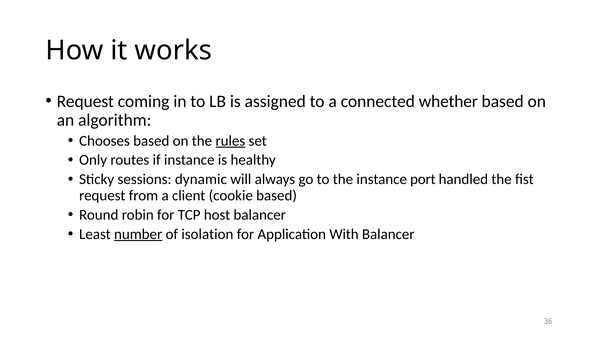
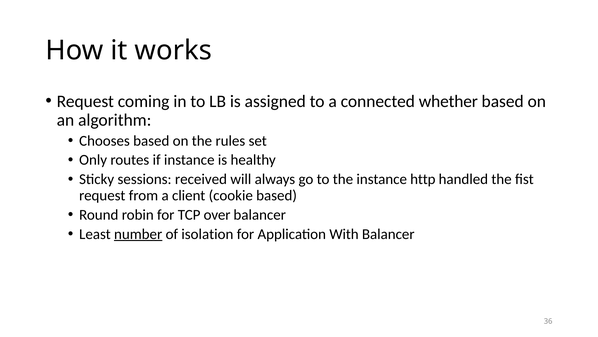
rules underline: present -> none
dynamic: dynamic -> received
port: port -> http
host: host -> over
